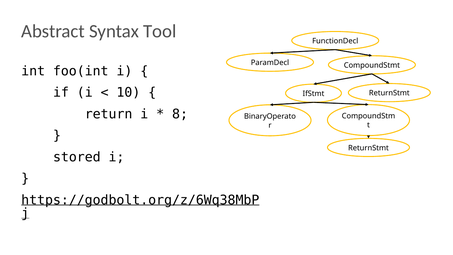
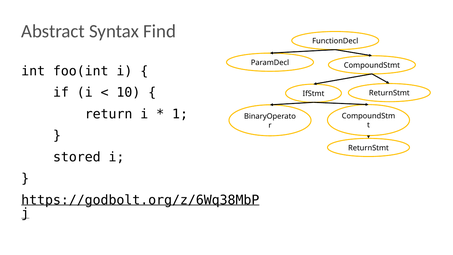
Tool: Tool -> Find
8: 8 -> 1
